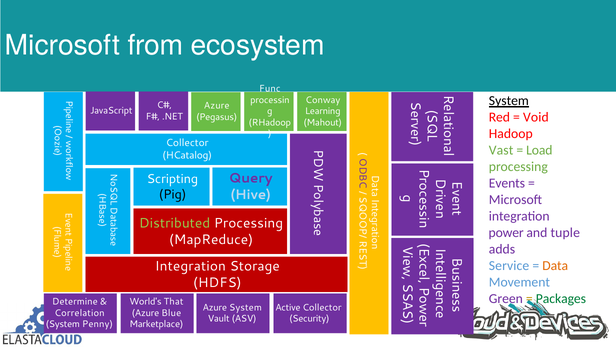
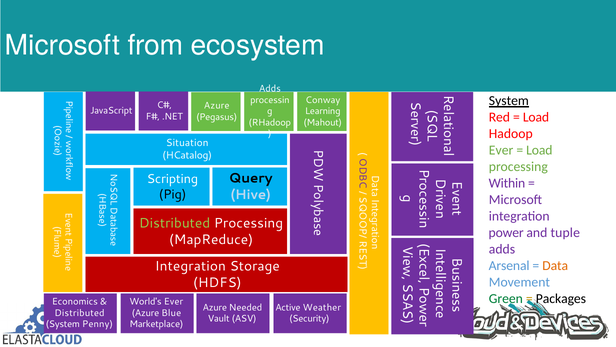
Func at (270, 89): Func -> Adds
Void at (536, 117): Void -> Load
Collector at (187, 143): Collector -> Situation
Vast at (501, 150): Vast -> Ever
Query colour: purple -> black
Events: Events -> Within
Service: Service -> Arsenal
Green colour: purple -> green
Packages colour: green -> black
Determine: Determine -> Economics
World's That: That -> Ever
Azure System: System -> Needed
Active Collector: Collector -> Weather
Correlation at (80, 313): Correlation -> Distributed
